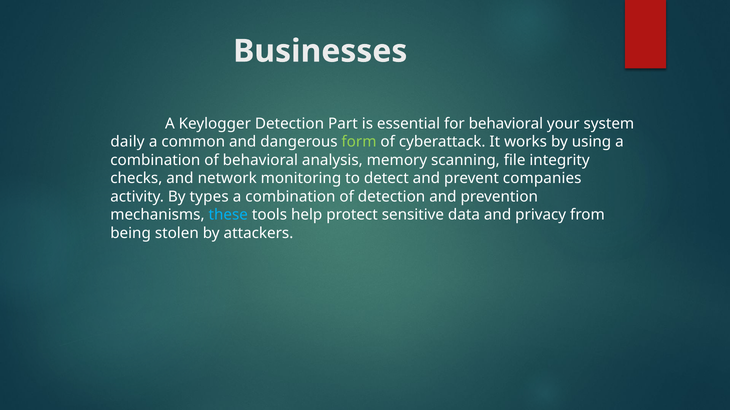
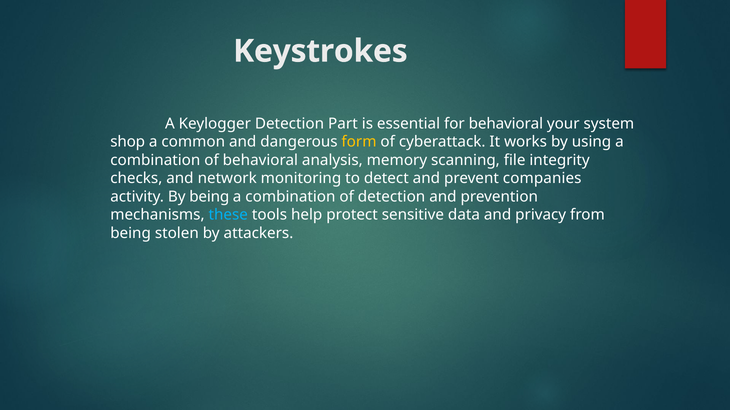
Businesses: Businesses -> Keystrokes
daily: daily -> shop
form colour: light green -> yellow
By types: types -> being
